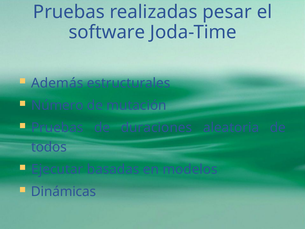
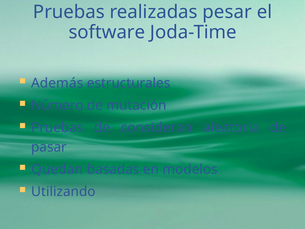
duraciones: duraciones -> consideran
todos: todos -> pasar
Ejecutar: Ejecutar -> Quedan
Dinámicas: Dinámicas -> Utilizando
